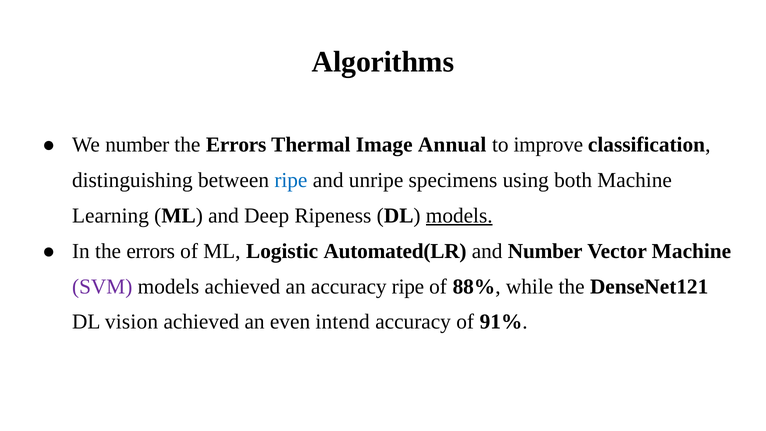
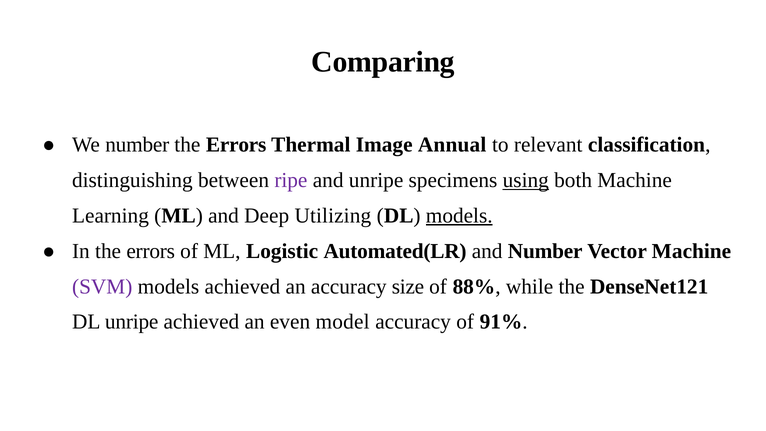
Algorithms: Algorithms -> Comparing
improve: improve -> relevant
ripe at (291, 180) colour: blue -> purple
using underline: none -> present
Ripeness: Ripeness -> Utilizing
accuracy ripe: ripe -> size
DL vision: vision -> unripe
intend: intend -> model
